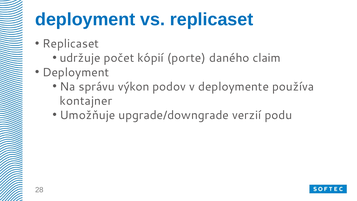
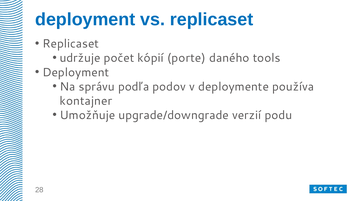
claim: claim -> tools
výkon: výkon -> podľa
